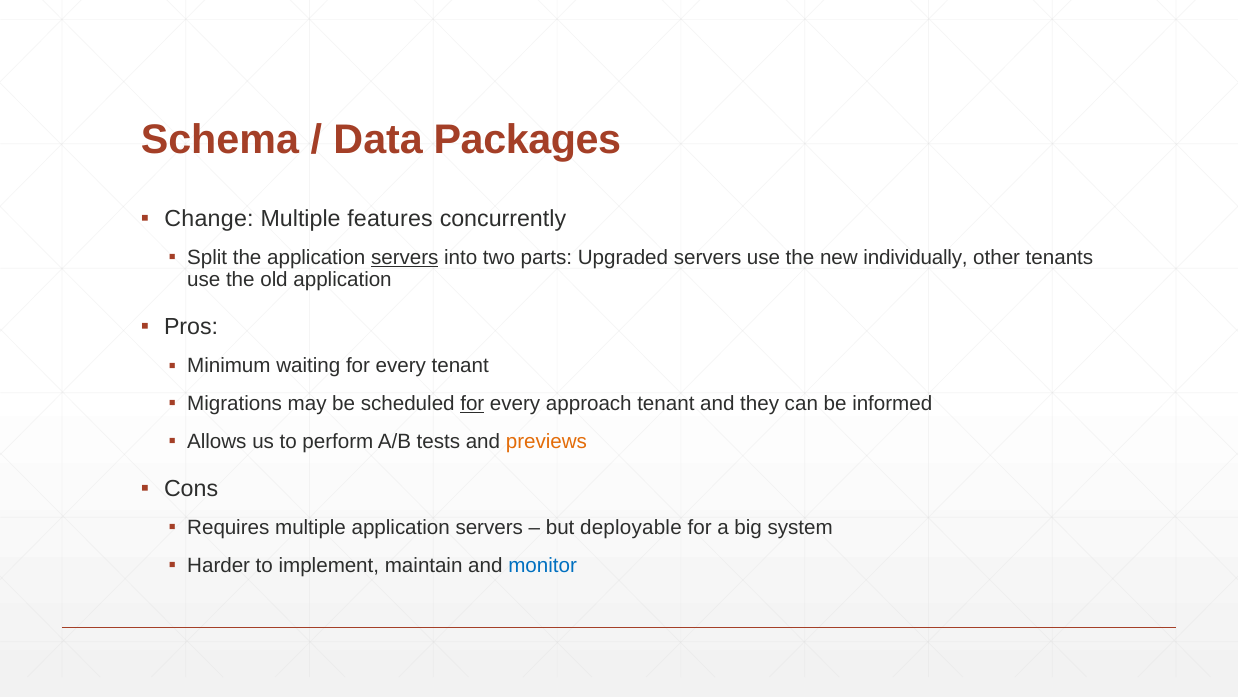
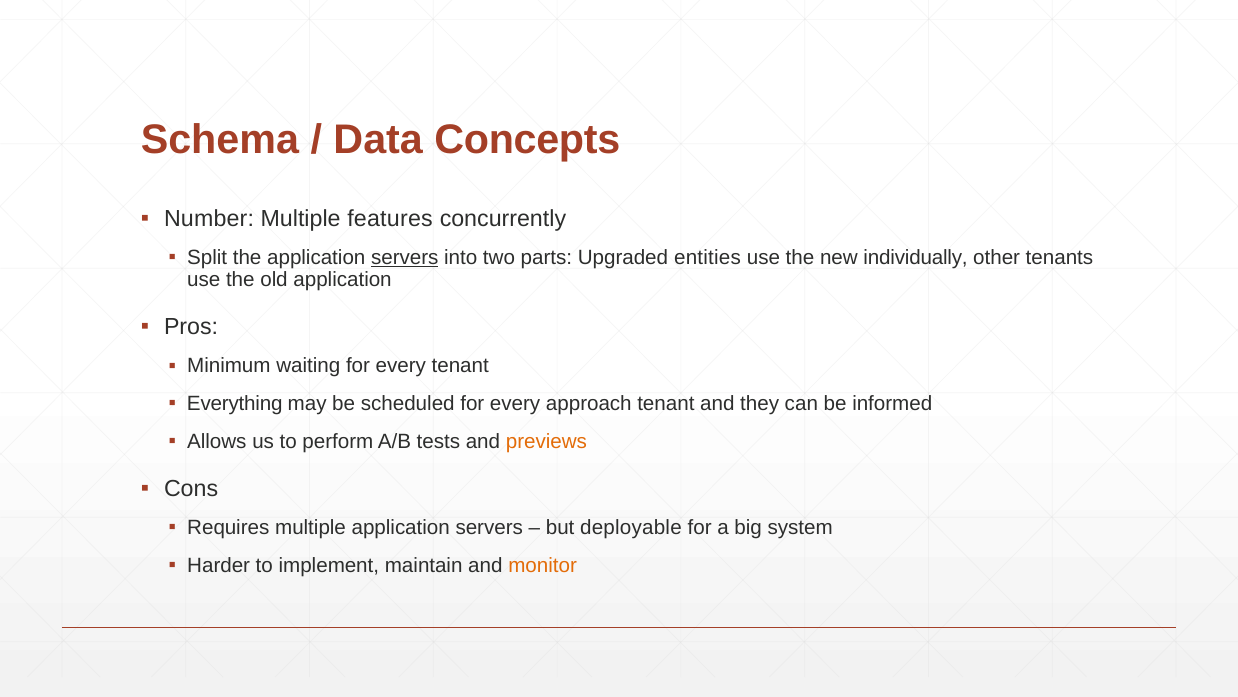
Packages: Packages -> Concepts
Change: Change -> Number
Upgraded servers: servers -> entities
Migrations: Migrations -> Everything
for at (472, 403) underline: present -> none
monitor colour: blue -> orange
